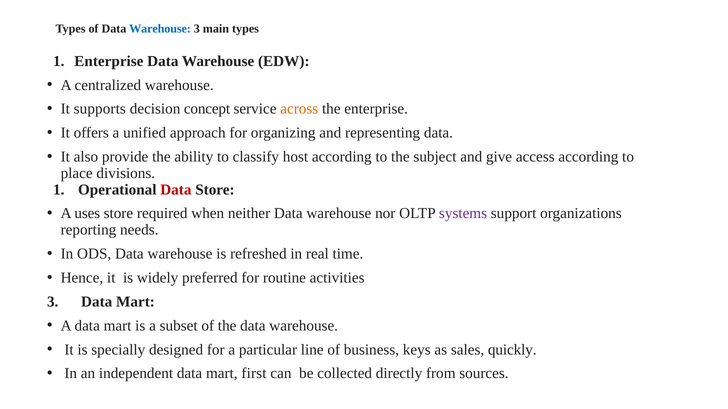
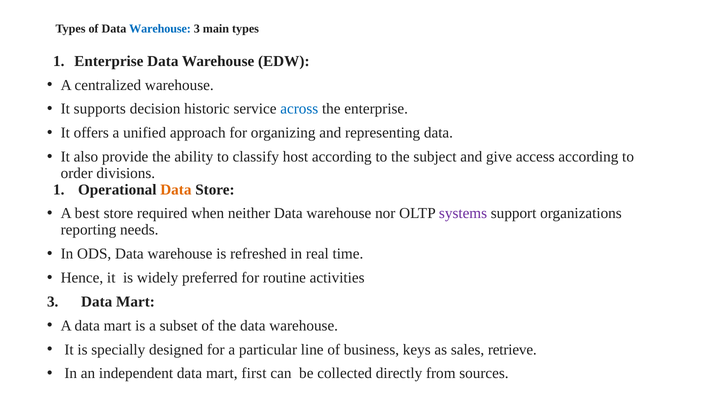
concept: concept -> historic
across colour: orange -> blue
place: place -> order
Data at (176, 190) colour: red -> orange
uses: uses -> best
quickly: quickly -> retrieve
